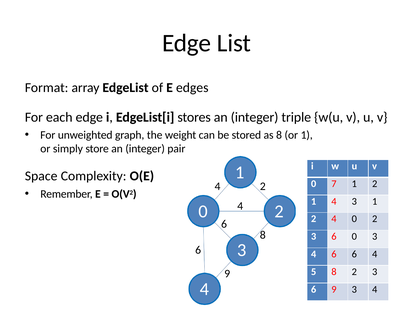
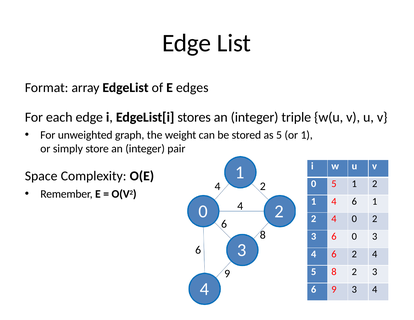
as 8: 8 -> 5
0 7: 7 -> 5
1 4 3: 3 -> 6
6 at (354, 254): 6 -> 2
